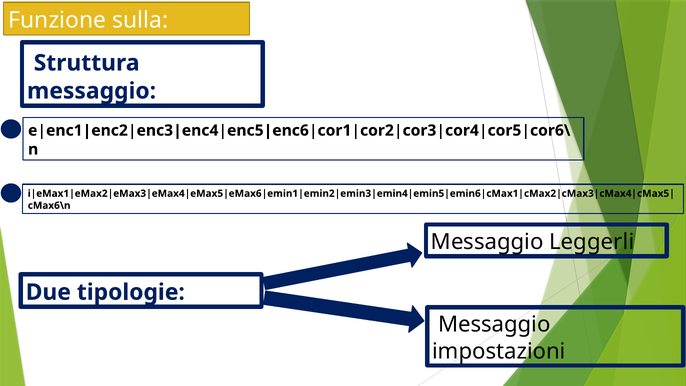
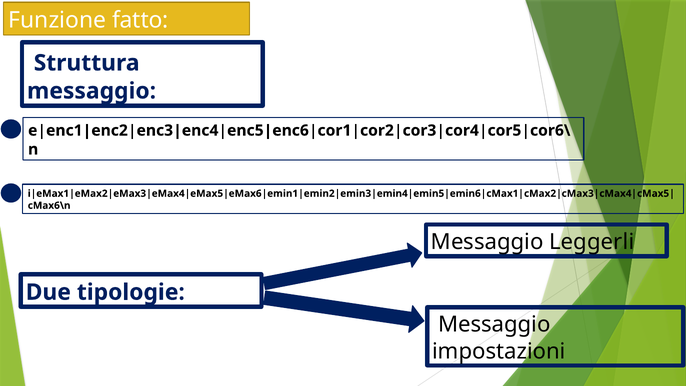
sulla: sulla -> fatto
